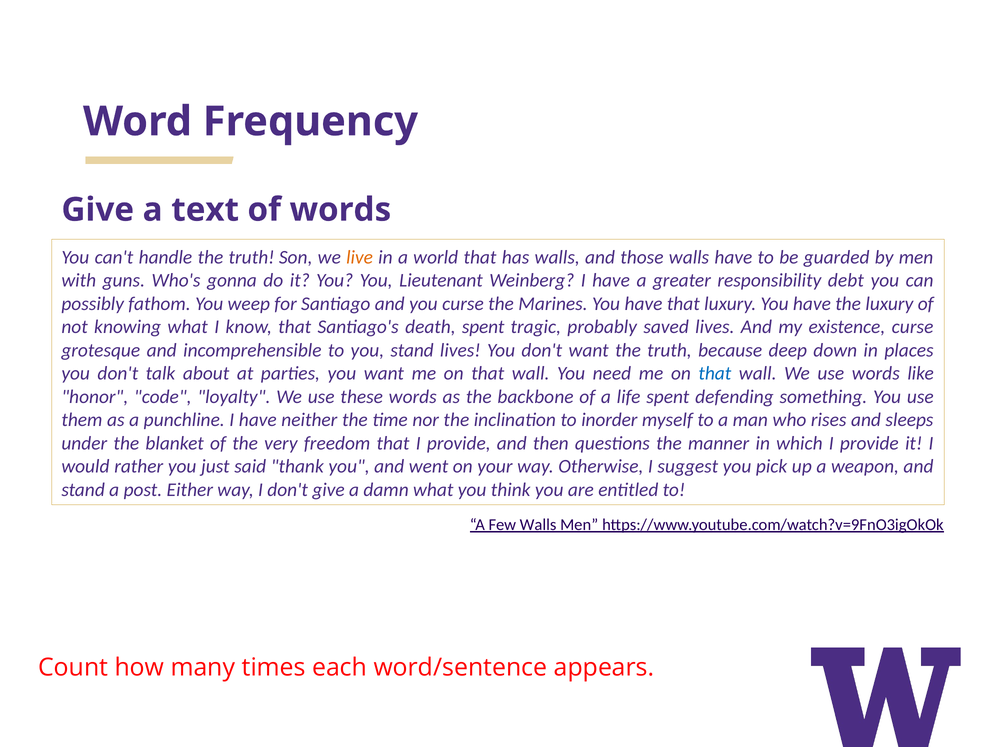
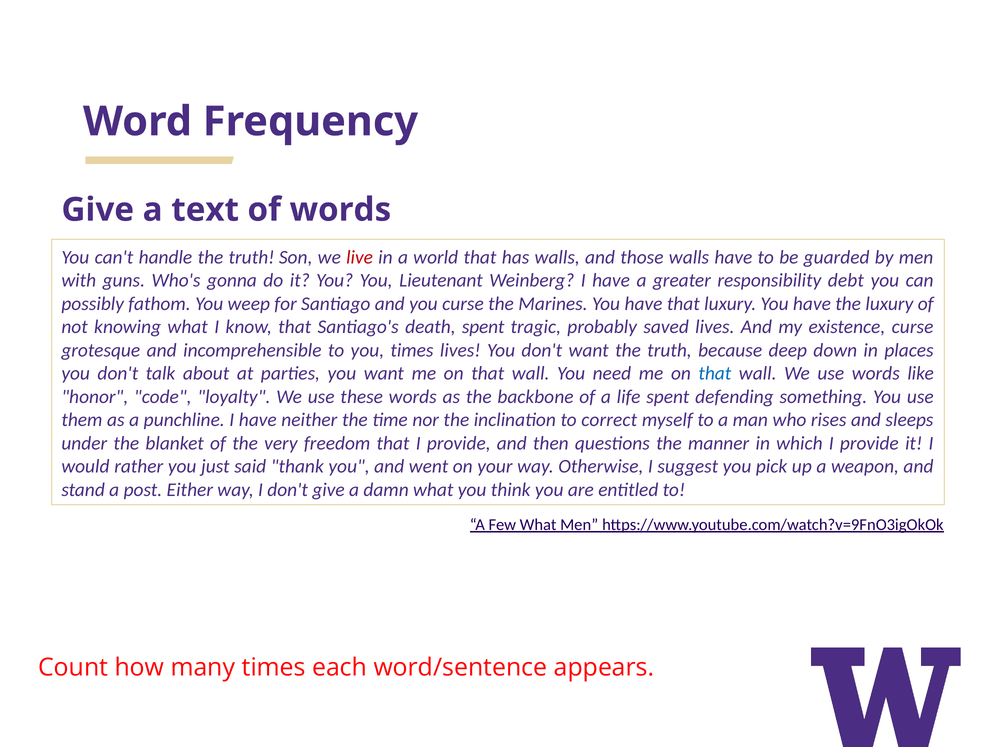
live colour: orange -> red
you stand: stand -> times
inorder: inorder -> correct
Few Walls: Walls -> What
